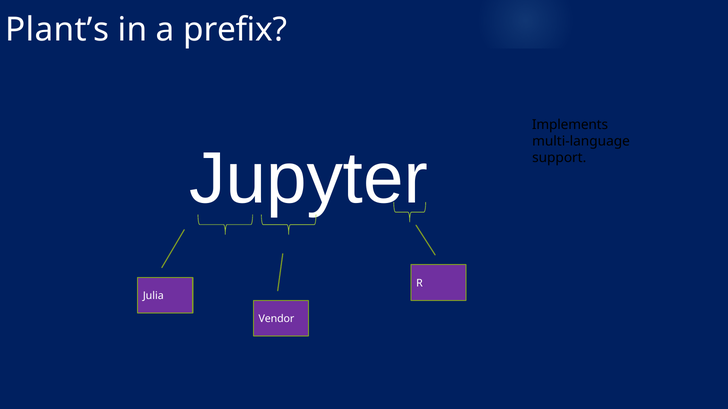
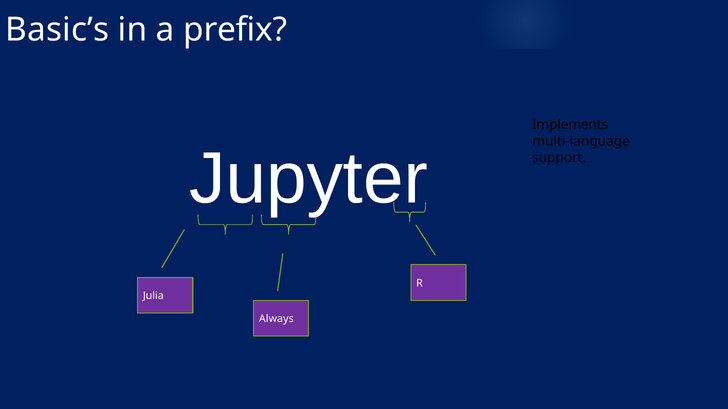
Plant’s: Plant’s -> Basic’s
Vendor: Vendor -> Always
